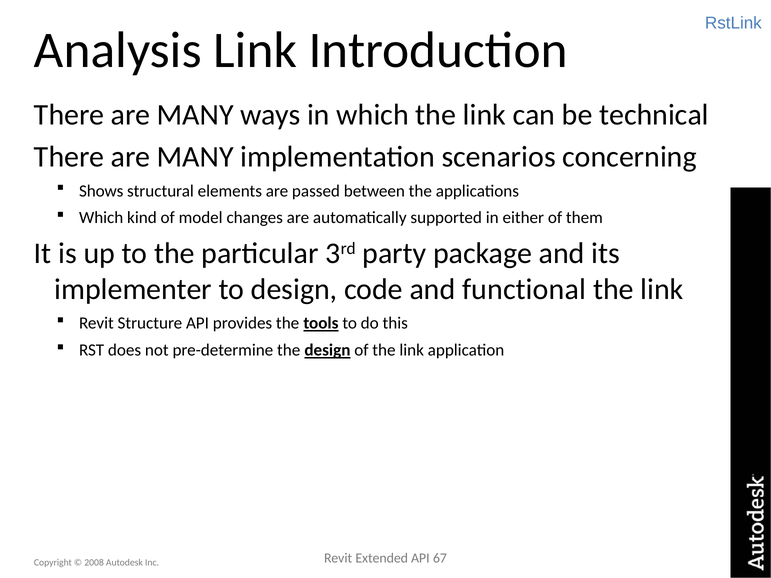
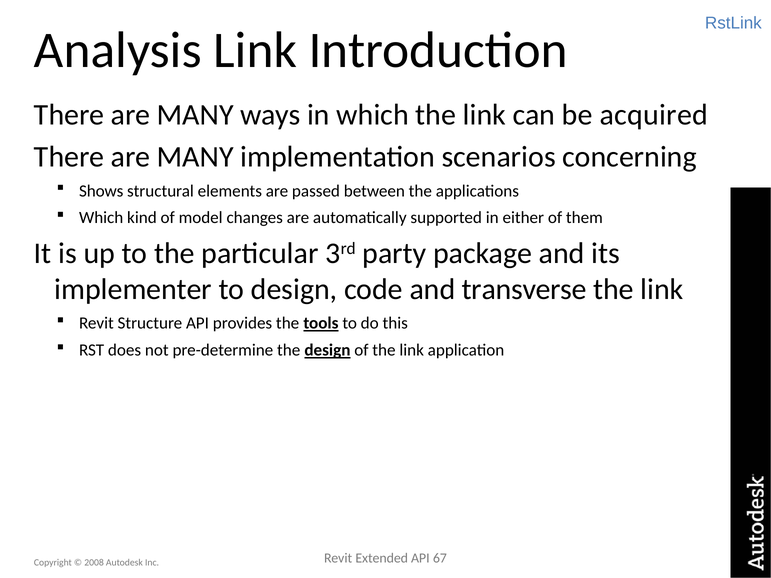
technical: technical -> acquired
functional: functional -> transverse
